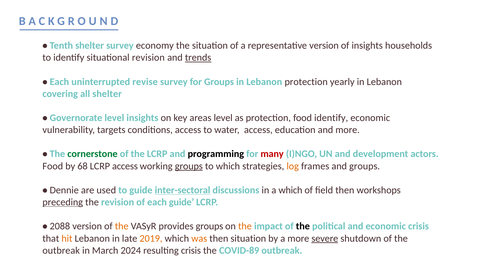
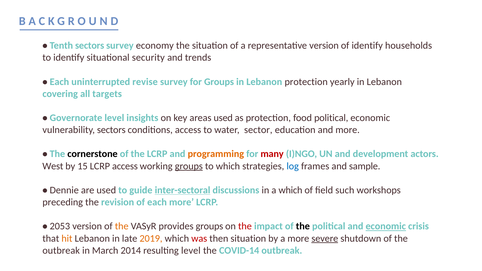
Tenth shelter: shelter -> sectors
of insights: insights -> identify
situational revision: revision -> security
trends underline: present -> none
all shelter: shelter -> targets
areas level: level -> used
food identify: identify -> political
vulnerability targets: targets -> sectors
water access: access -> sector
cornerstone colour: green -> black
programming colour: black -> orange
Food at (53, 166): Food -> West
68: 68 -> 15
log colour: orange -> blue
and groups: groups -> sample
field then: then -> such
preceding underline: present -> none
each guide: guide -> more
2088: 2088 -> 2053
the at (245, 226) colour: orange -> red
economic at (386, 226) underline: none -> present
was colour: orange -> red
2024: 2024 -> 2014
resulting crisis: crisis -> level
COVID-89: COVID-89 -> COVID-14
